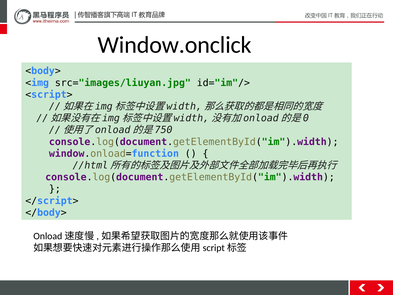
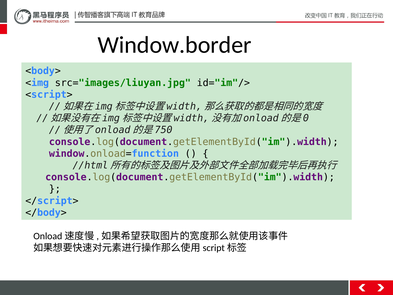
Window.onclick: Window.onclick -> Window.border
